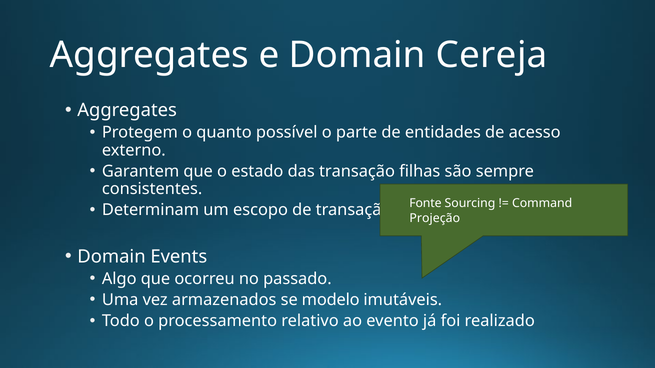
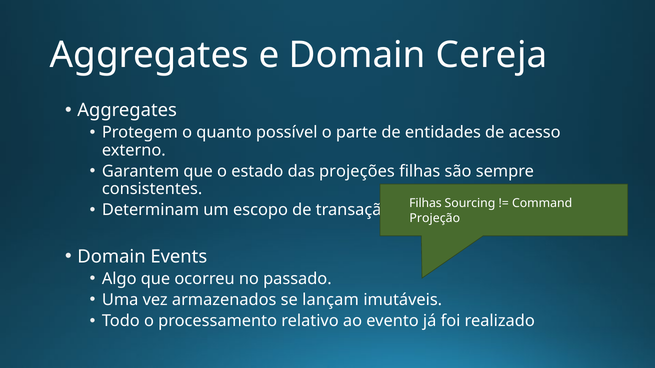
das transação: transação -> projeções
Fonte at (425, 204): Fonte -> Filhas
modelo: modelo -> lançam
